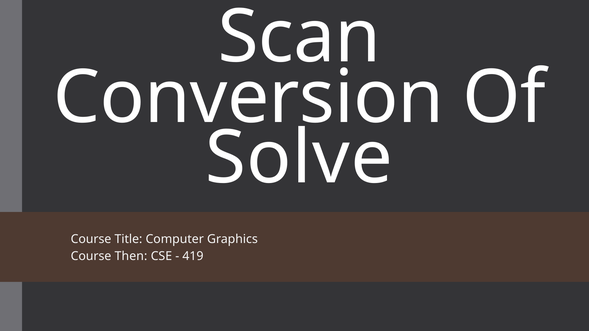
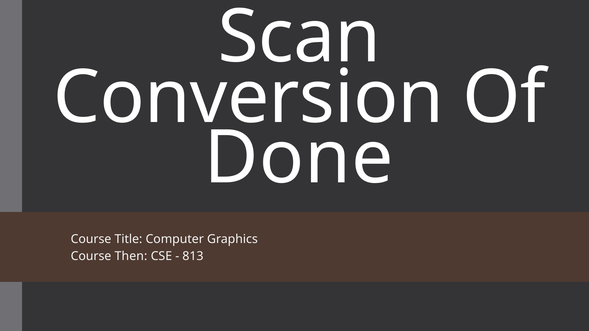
Solve: Solve -> Done
419: 419 -> 813
